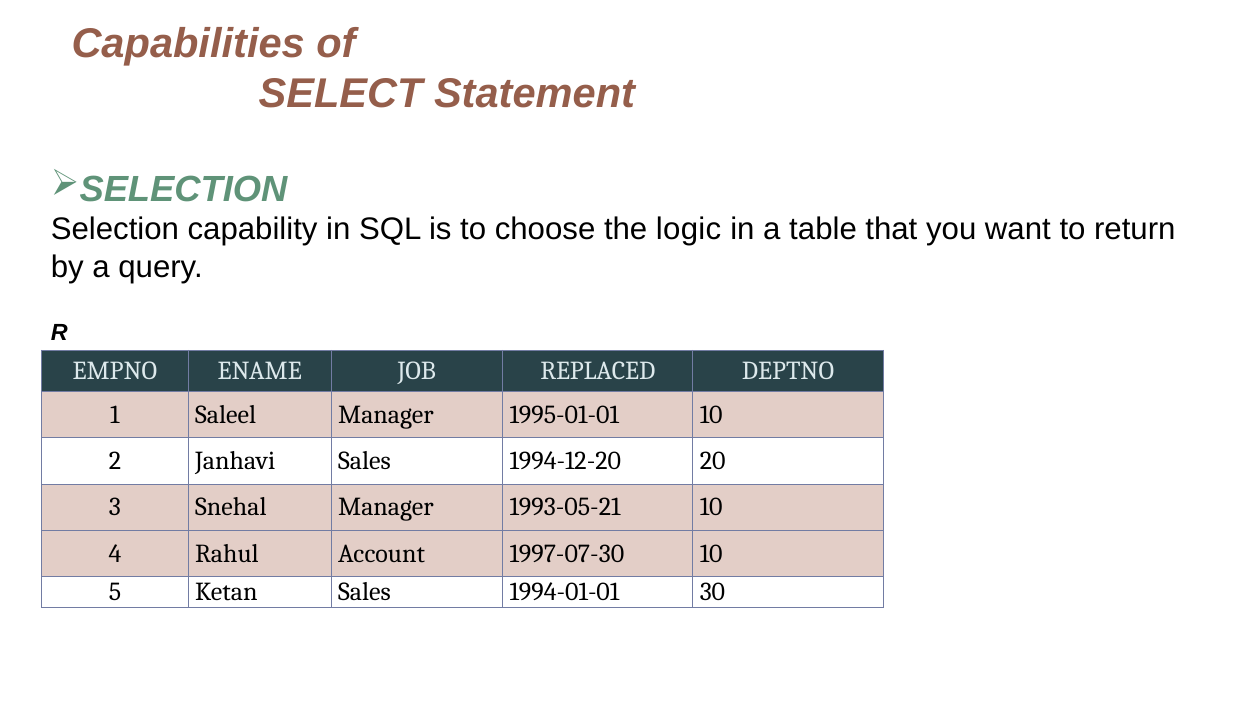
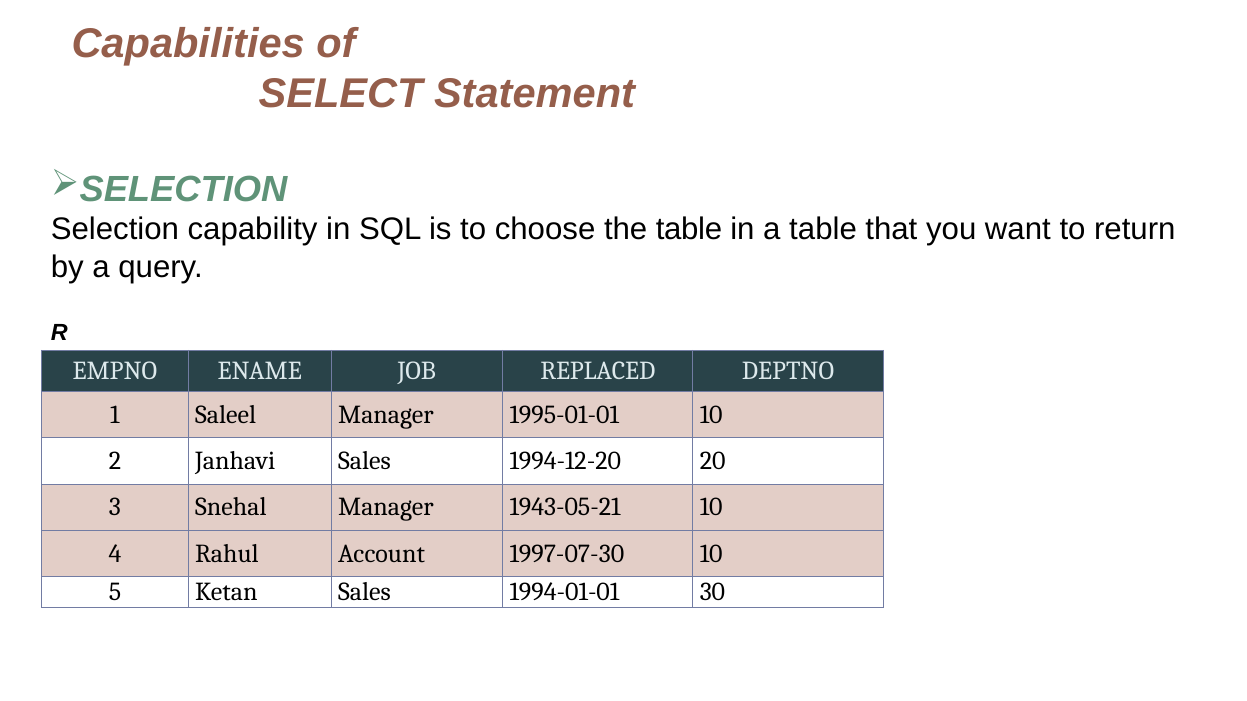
the logic: logic -> table
1993-05-21: 1993-05-21 -> 1943-05-21
